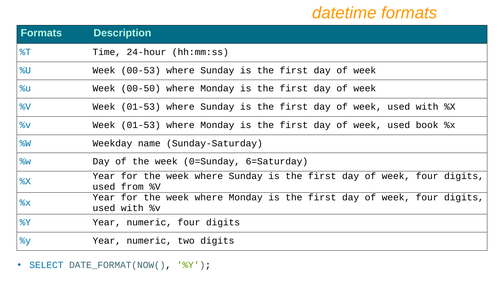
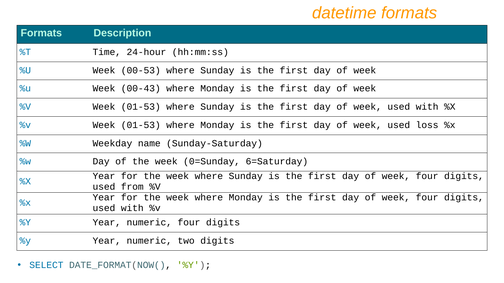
00-50: 00-50 -> 00-43
book: book -> loss
